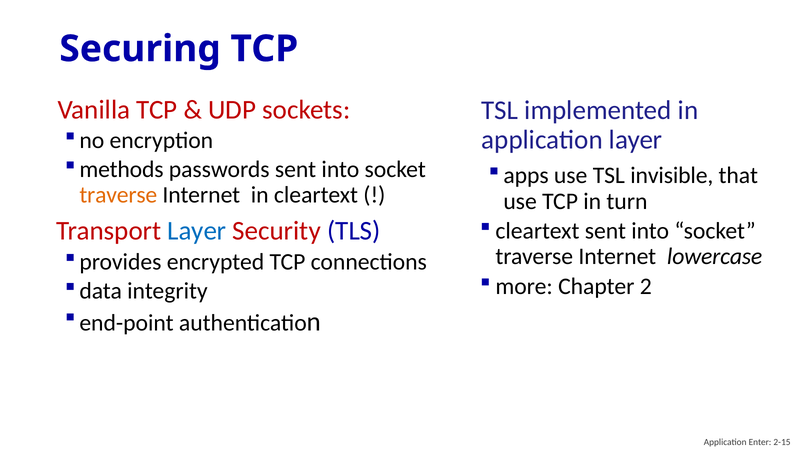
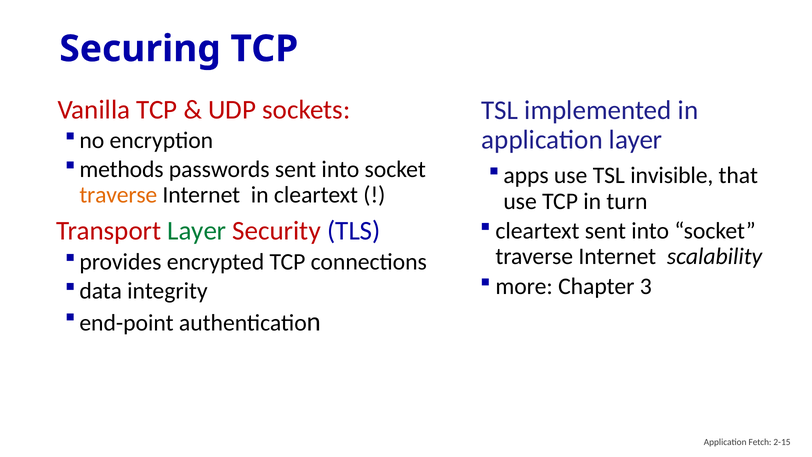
Layer at (197, 231) colour: blue -> green
lowercase: lowercase -> scalability
2: 2 -> 3
Enter: Enter -> Fetch
